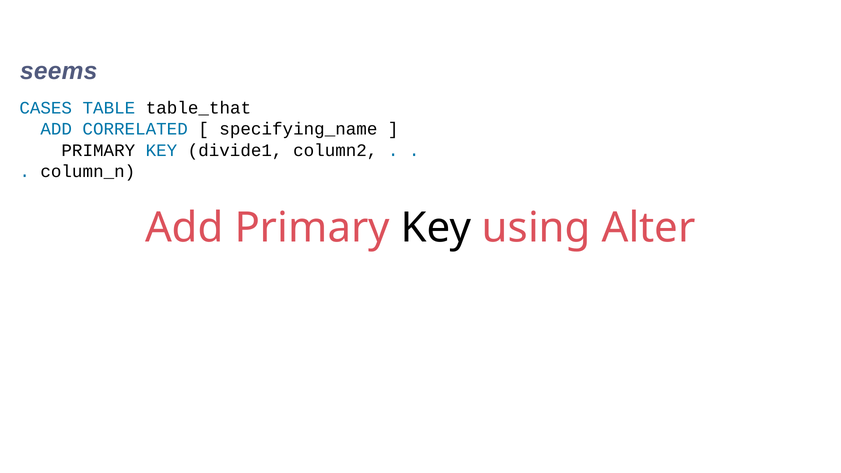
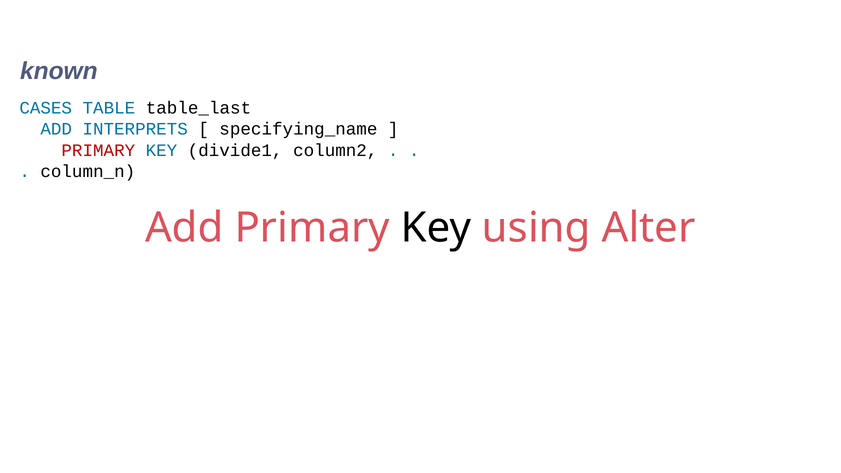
seems: seems -> known
table_that: table_that -> table_last
CORRELATED: CORRELATED -> INTERPRETS
PRIMARY at (98, 150) colour: black -> red
